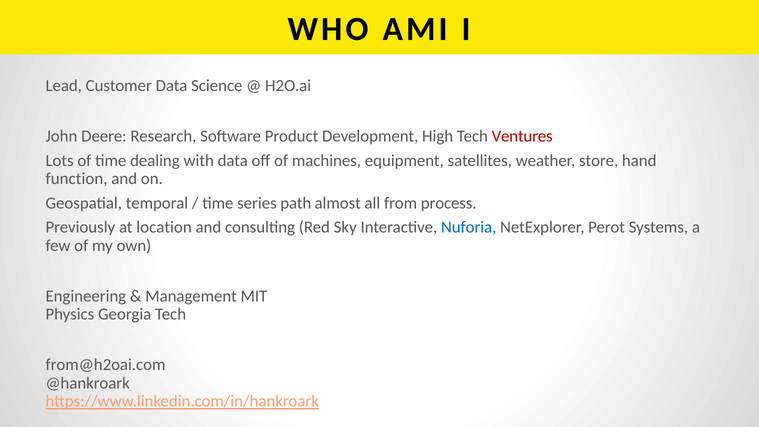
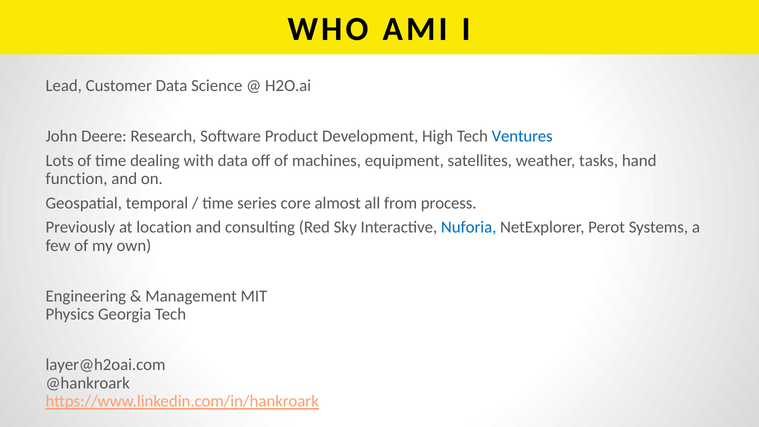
Ventures colour: red -> blue
store: store -> tasks
path: path -> core
from@h2oai.com: from@h2oai.com -> layer@h2oai.com
